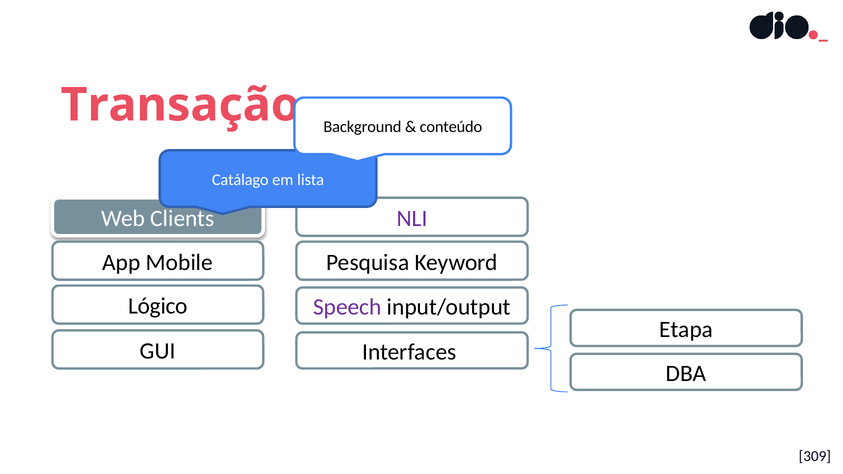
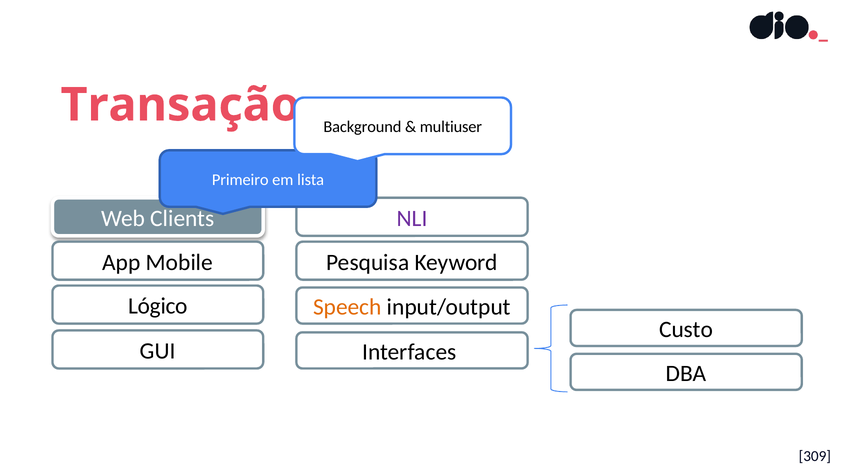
conteúdo: conteúdo -> multiuser
Catálago: Catálago -> Primeiro
Speech colour: purple -> orange
Etapa: Etapa -> Custo
